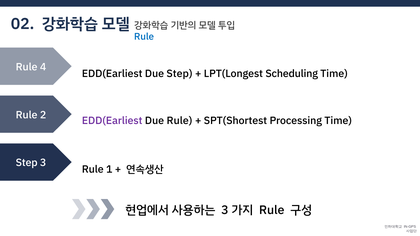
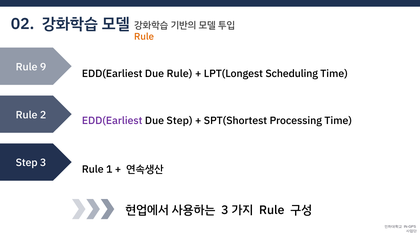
Rule at (144, 37) colour: blue -> orange
4: 4 -> 9
Due Step: Step -> Rule
Due Rule: Rule -> Step
